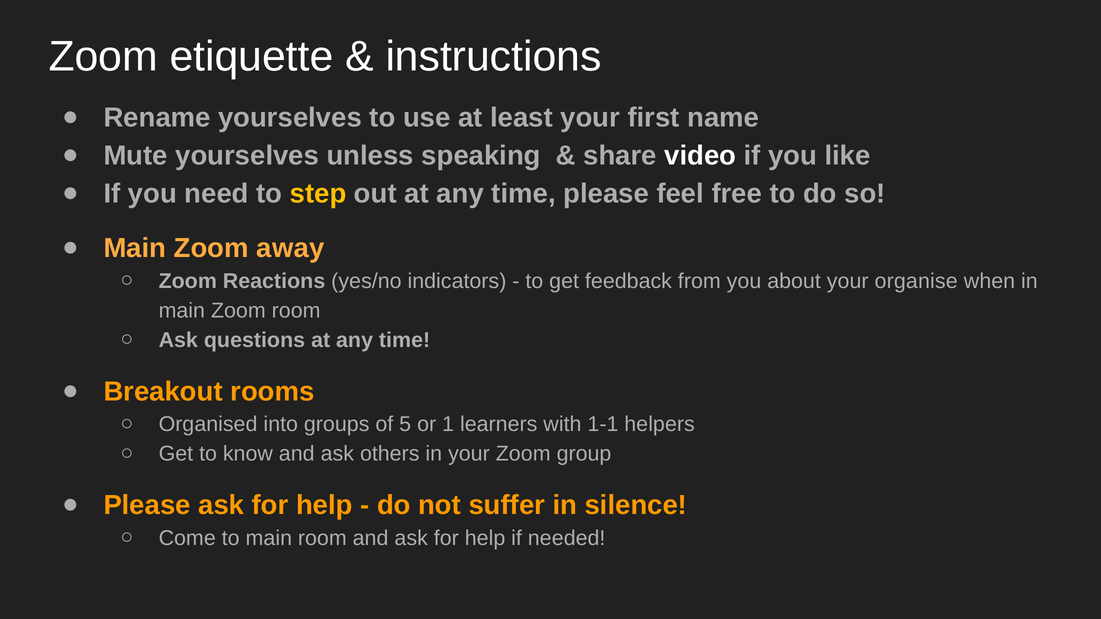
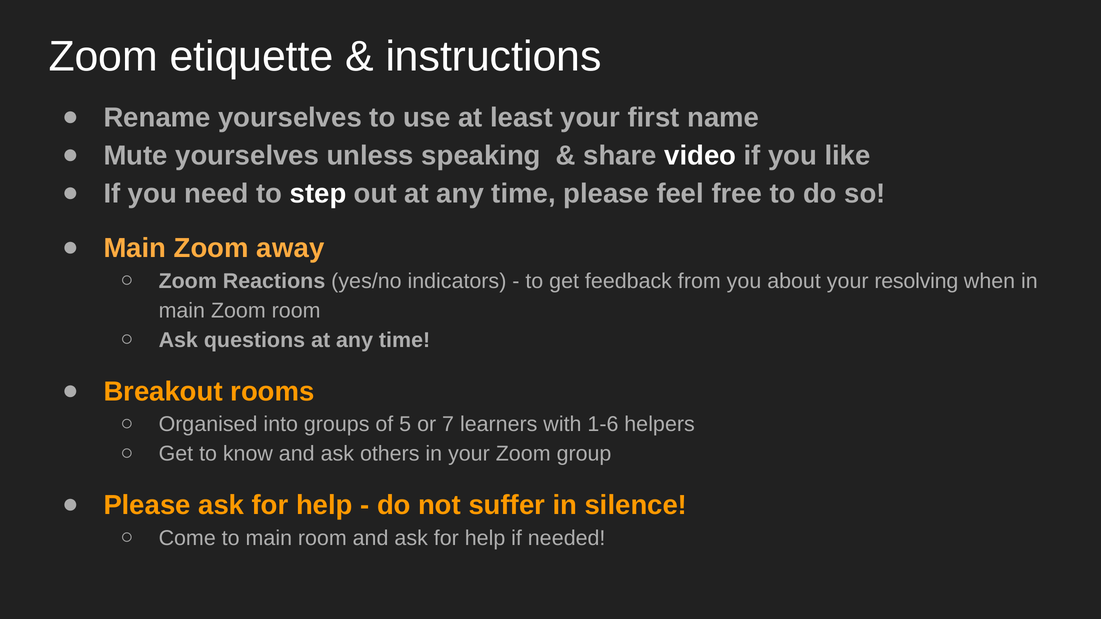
step colour: yellow -> white
organise: organise -> resolving
1: 1 -> 7
1-1: 1-1 -> 1-6
